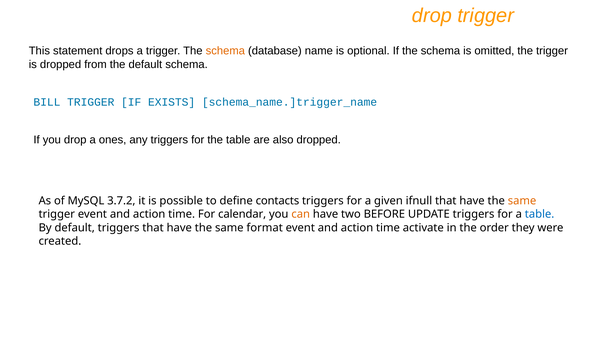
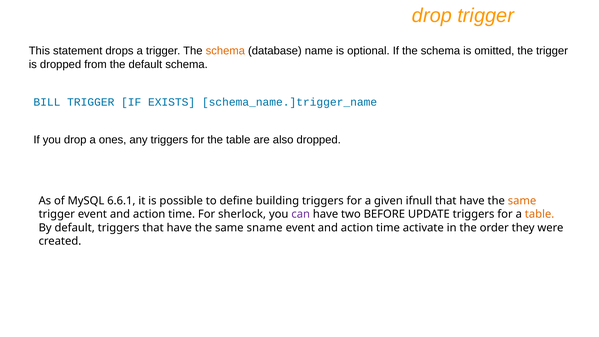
3.7.2: 3.7.2 -> 6.6.1
contacts: contacts -> building
calendar: calendar -> sherlock
can colour: orange -> purple
table at (540, 214) colour: blue -> orange
format: format -> sname
